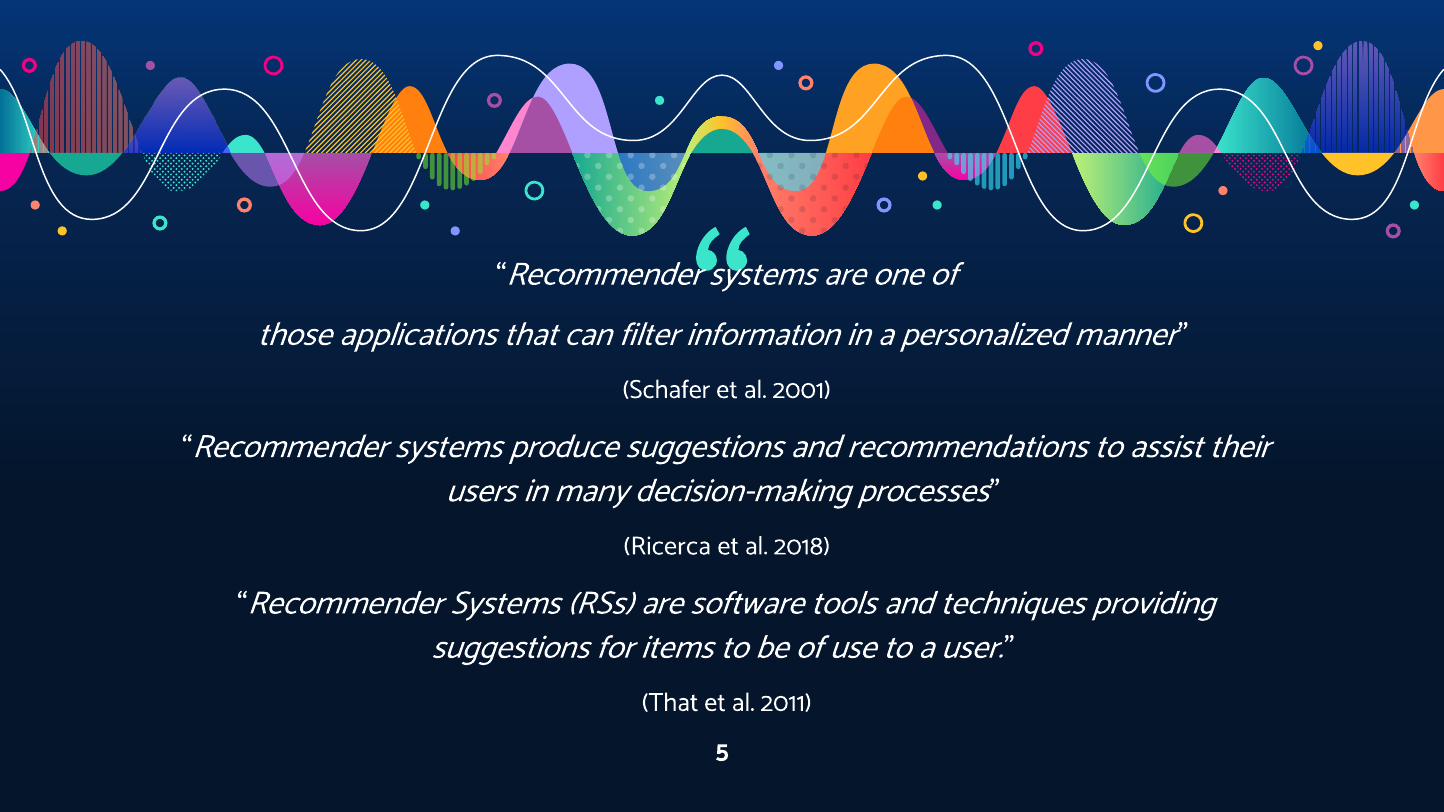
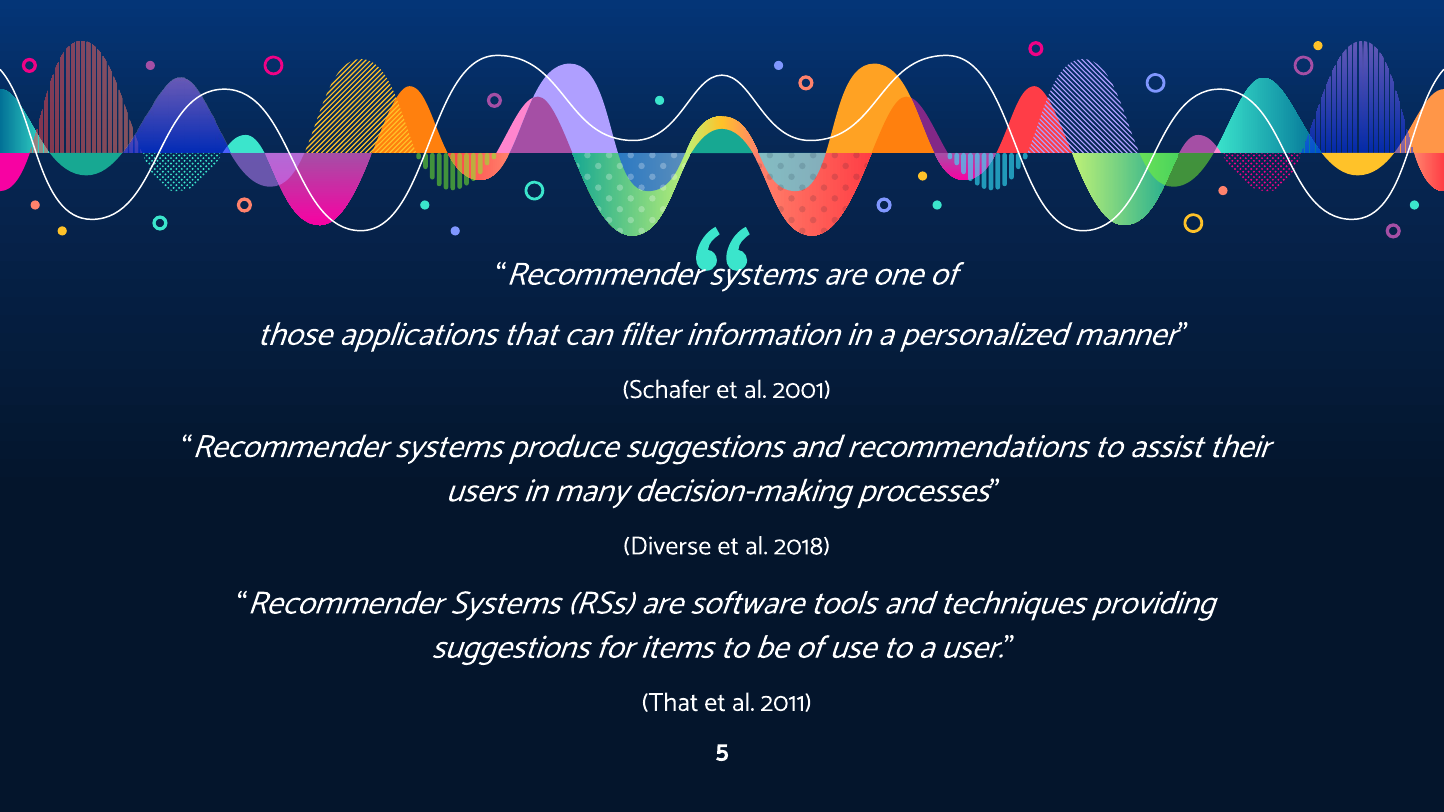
Ricerca: Ricerca -> Diverse
